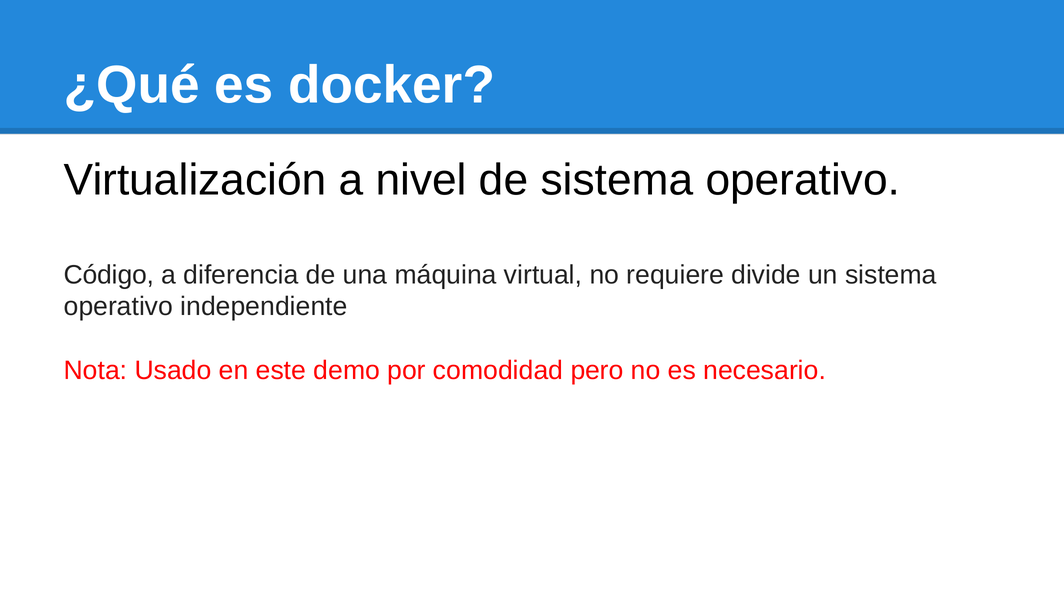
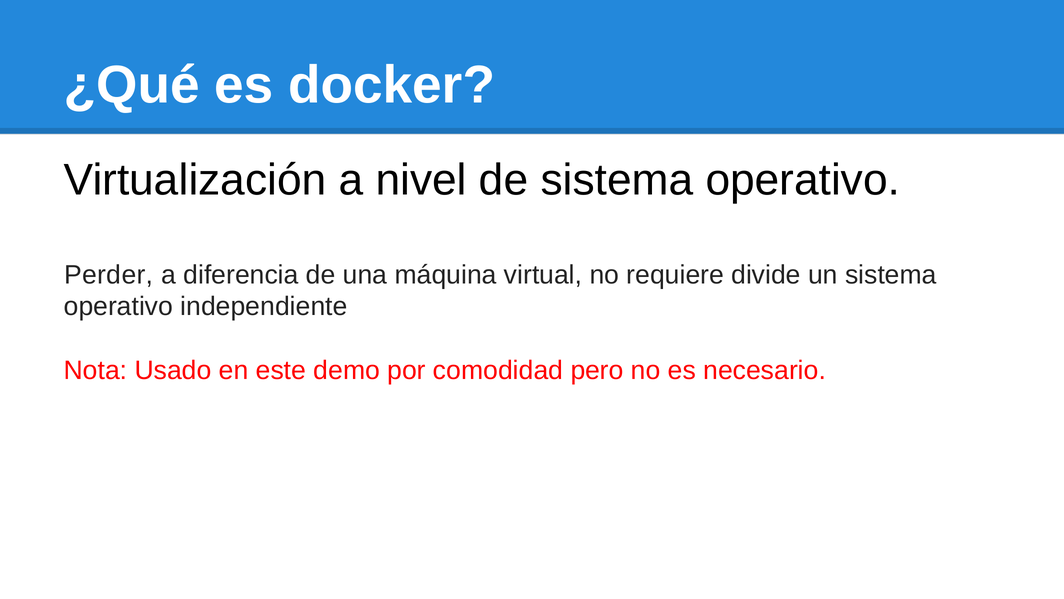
Código: Código -> Perder
